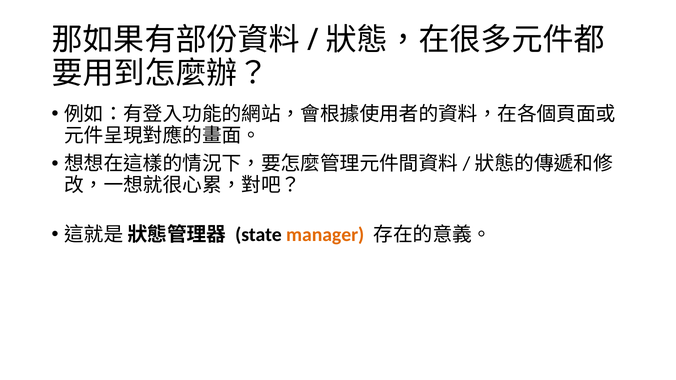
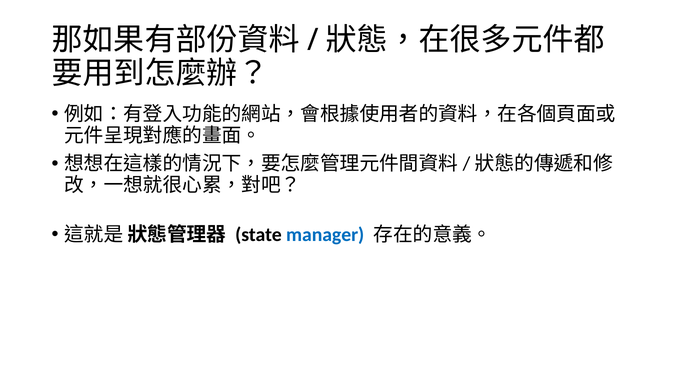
manager colour: orange -> blue
